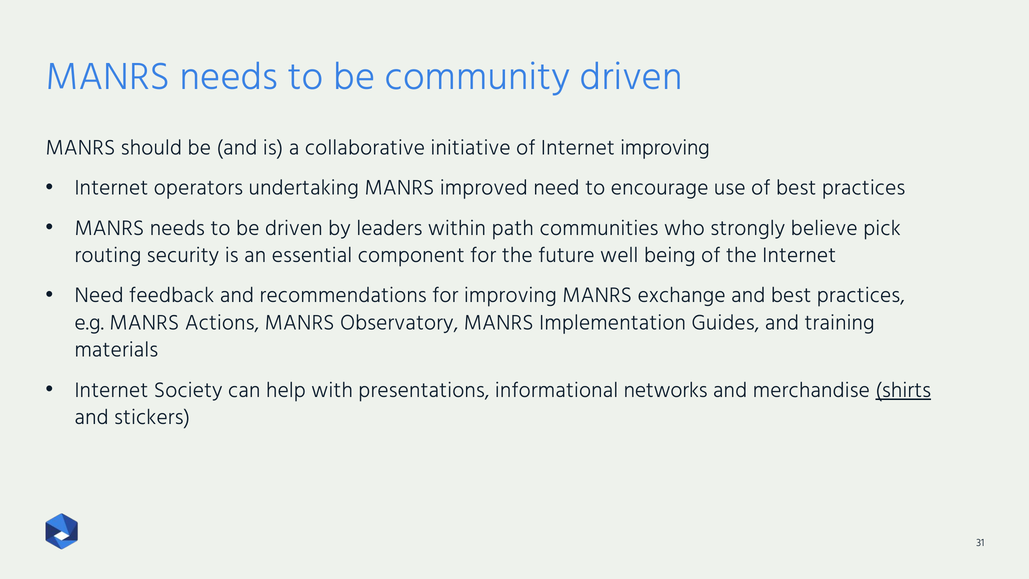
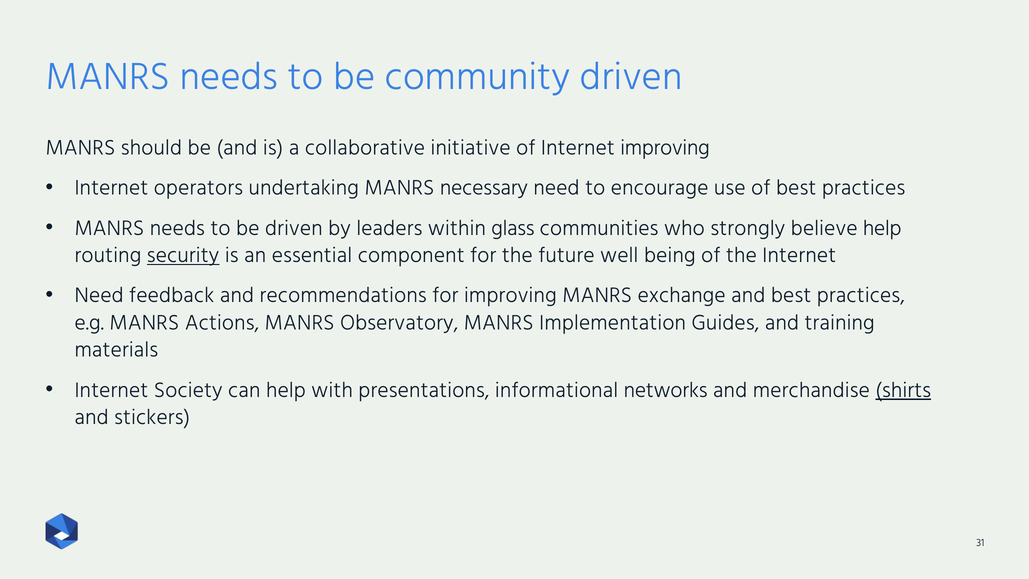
improved: improved -> necessary
path: path -> glass
believe pick: pick -> help
security underline: none -> present
